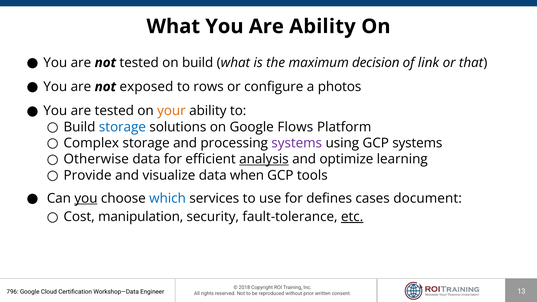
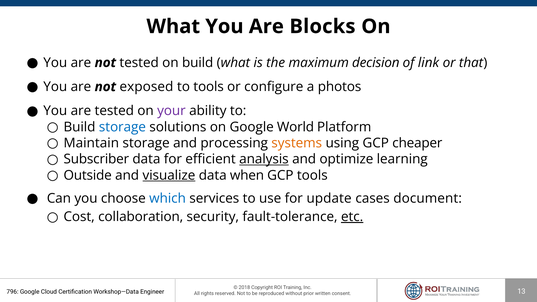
Are Ability: Ability -> Blocks
to rows: rows -> tools
your colour: orange -> purple
Flows: Flows -> World
Complex: Complex -> Maintain
systems at (297, 143) colour: purple -> orange
GCP systems: systems -> cheaper
Otherwise: Otherwise -> Subscriber
Provide: Provide -> Outside
visualize underline: none -> present
you at (86, 198) underline: present -> none
defines: defines -> update
manipulation: manipulation -> collaboration
